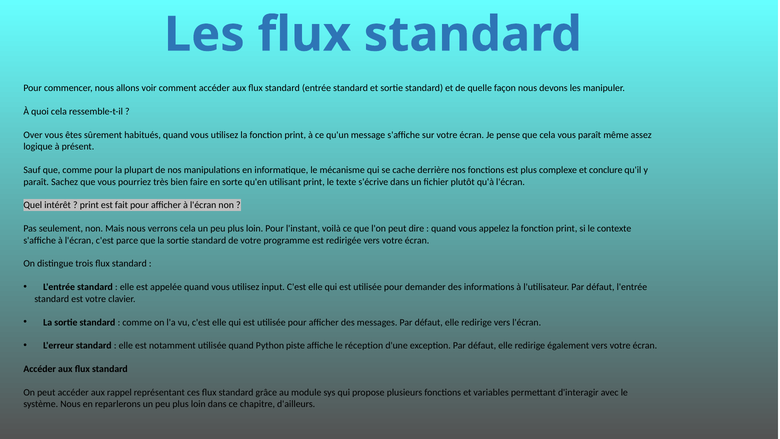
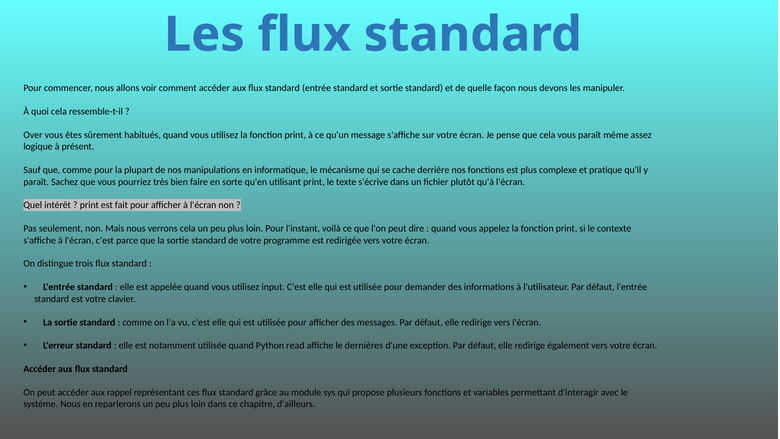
conclure: conclure -> pratique
piste: piste -> read
réception: réception -> dernières
